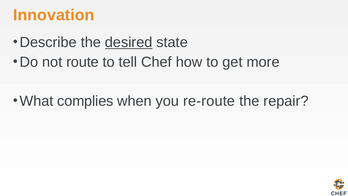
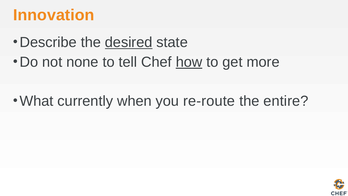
route: route -> none
how underline: none -> present
complies: complies -> currently
repair: repair -> entire
